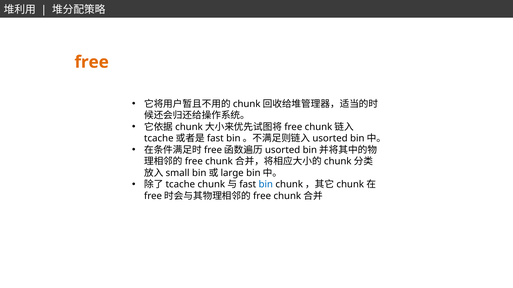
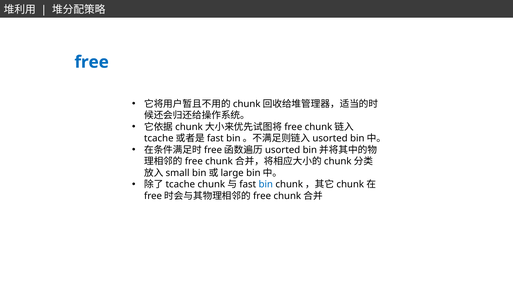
free colour: orange -> blue
